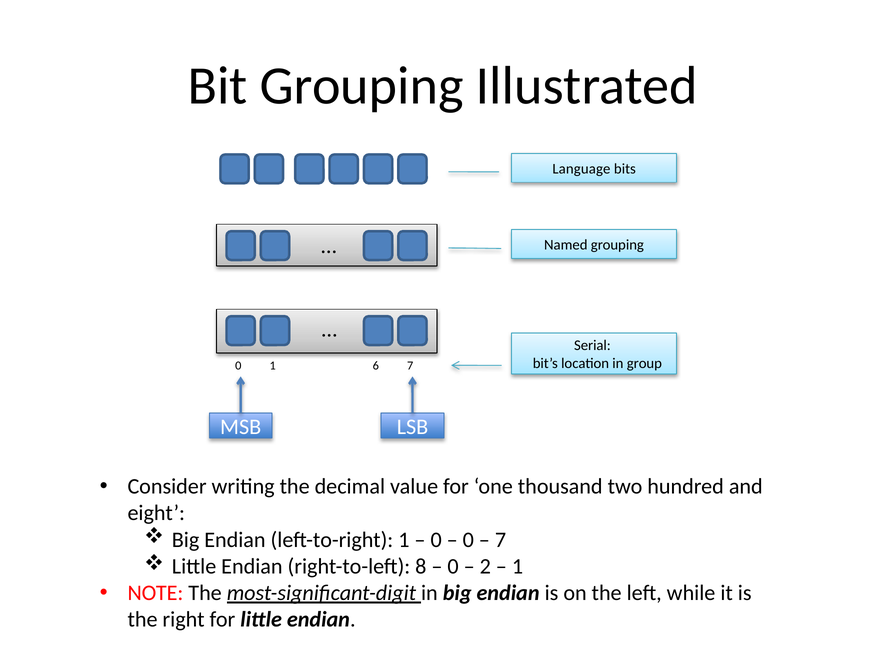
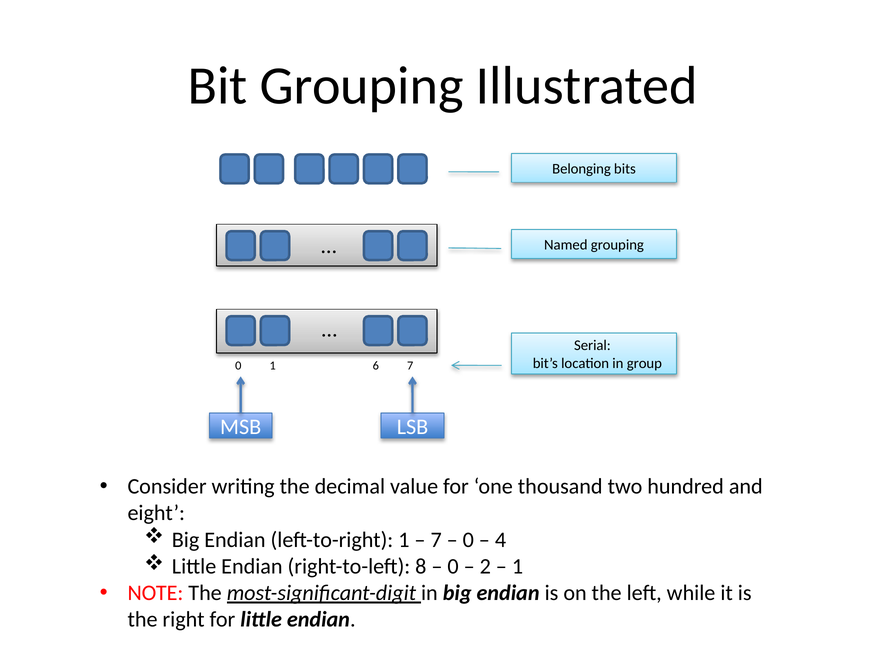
Language: Language -> Belonging
0 at (436, 539): 0 -> 7
7 at (501, 539): 7 -> 4
